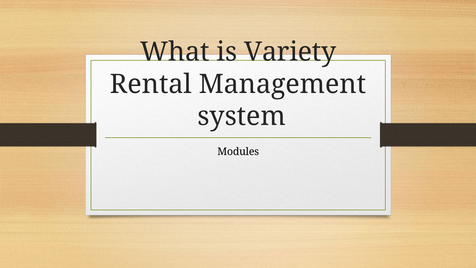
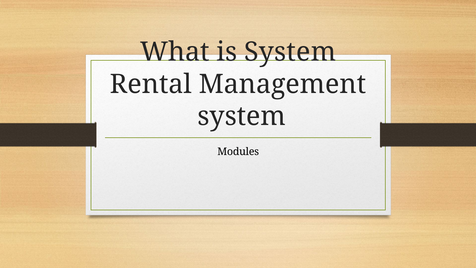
is Variety: Variety -> System
